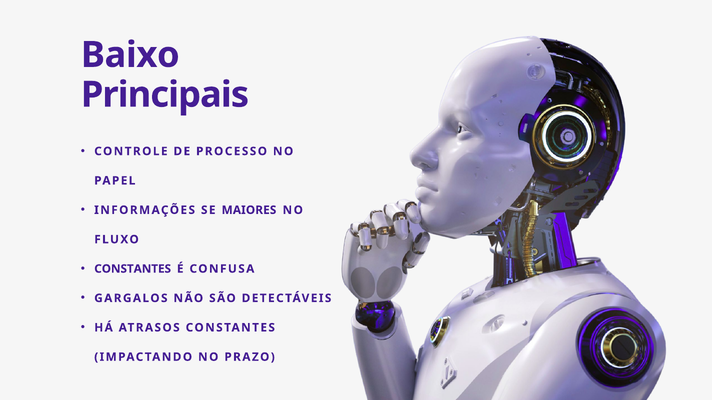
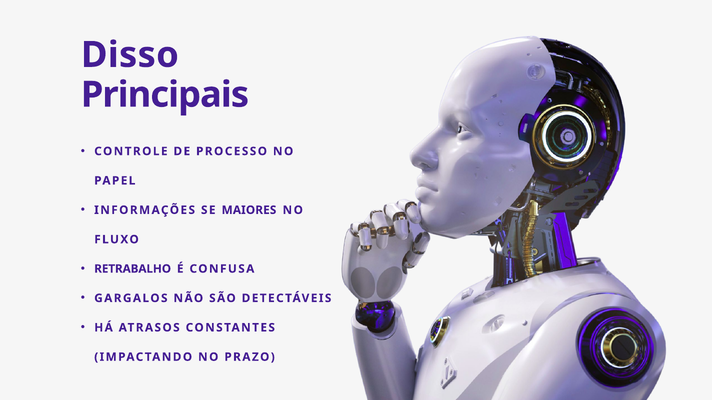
Baixo: Baixo -> Disso
CONSTANTES at (133, 269): CONSTANTES -> RETRABALHO
